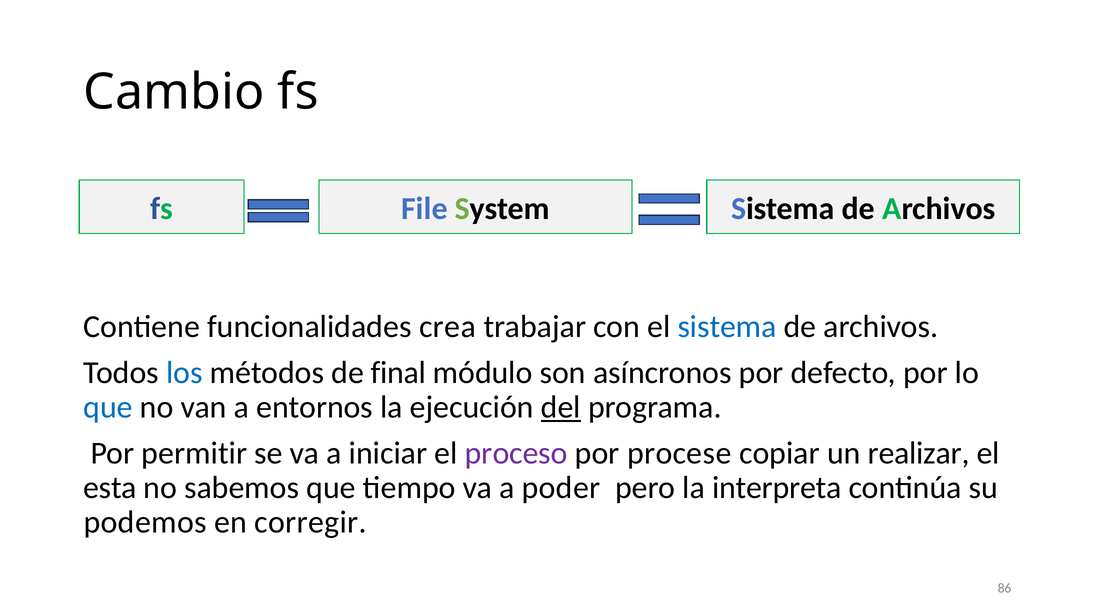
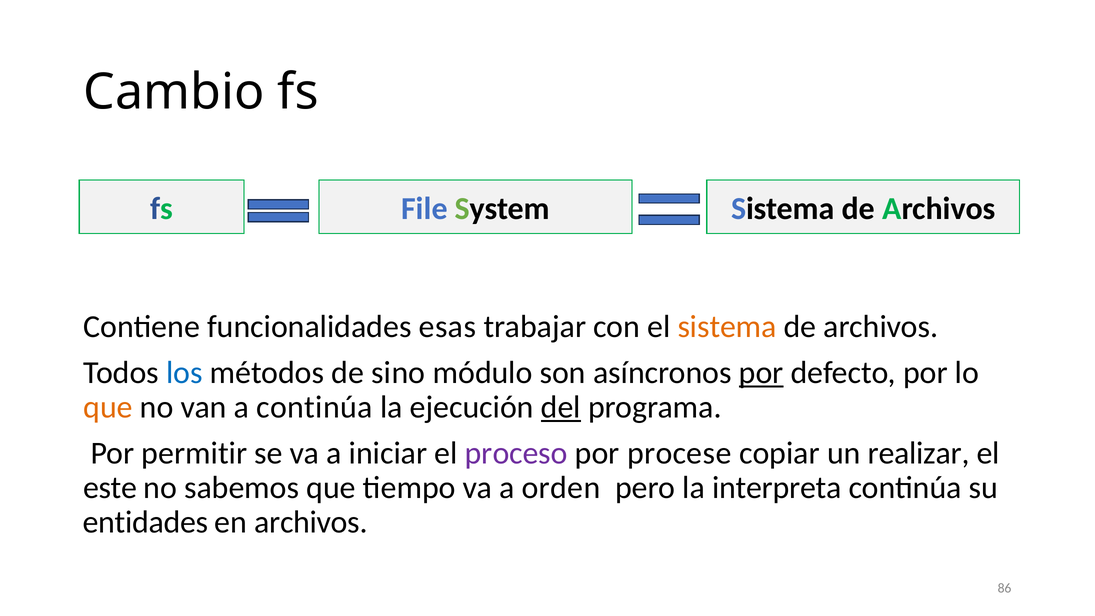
crea: crea -> esas
sistema at (727, 327) colour: blue -> orange
final: final -> sino
por at (761, 373) underline: none -> present
que at (108, 407) colour: blue -> orange
a entornos: entornos -> continúa
esta: esta -> este
poder: poder -> orden
podemos: podemos -> entidades
en corregir: corregir -> archivos
